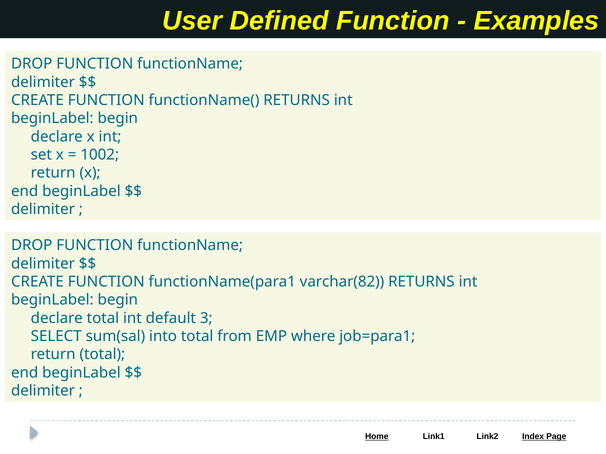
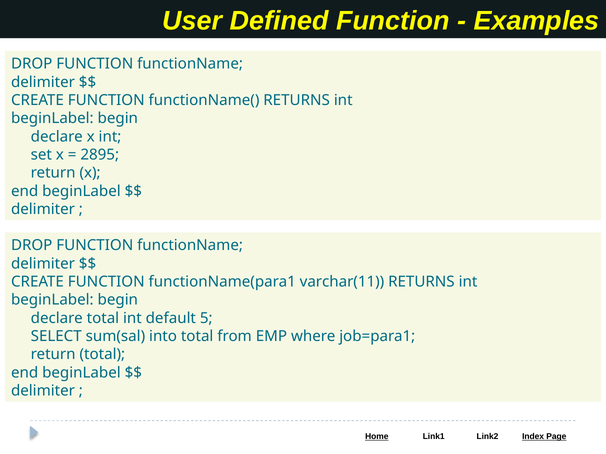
1002: 1002 -> 2895
varchar(82: varchar(82 -> varchar(11
3: 3 -> 5
